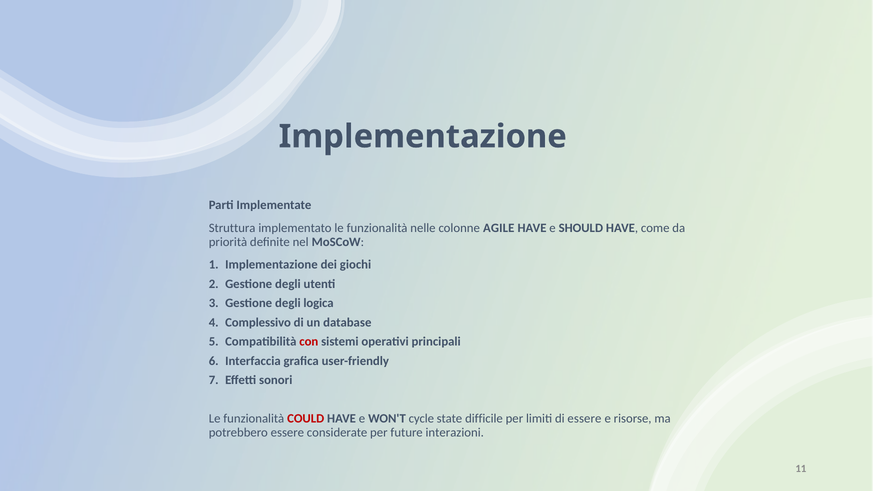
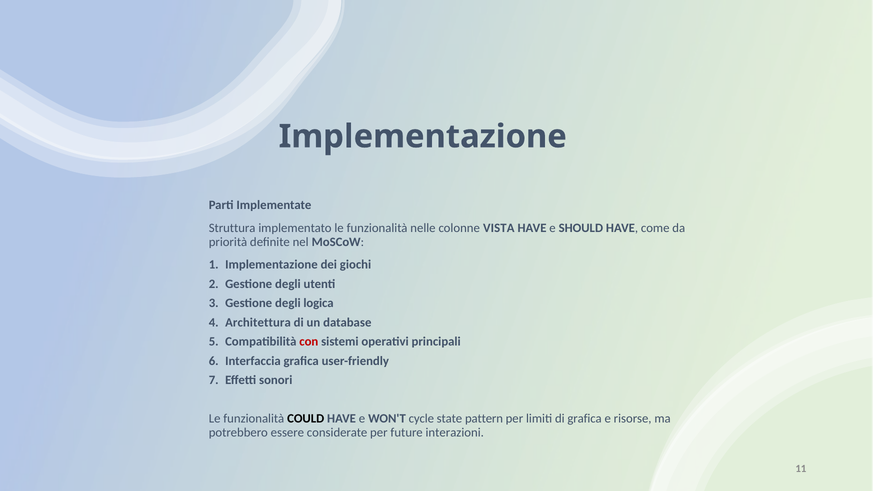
AGILE: AGILE -> VISTA
Complessivo: Complessivo -> Architettura
COULD colour: red -> black
difficile: difficile -> pattern
di essere: essere -> grafica
